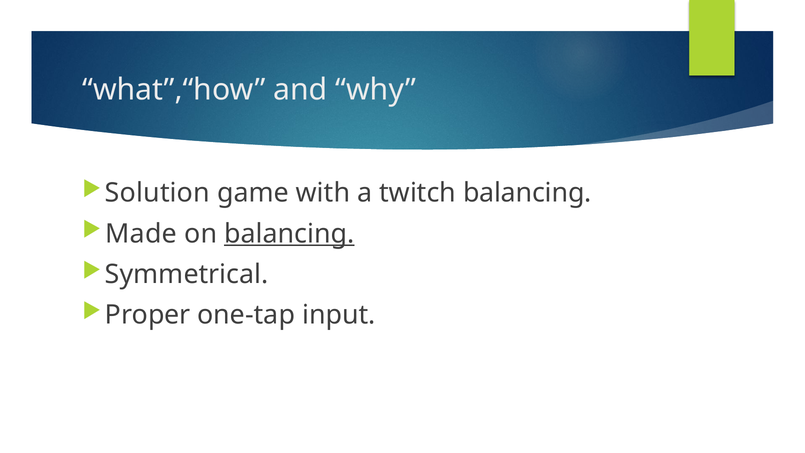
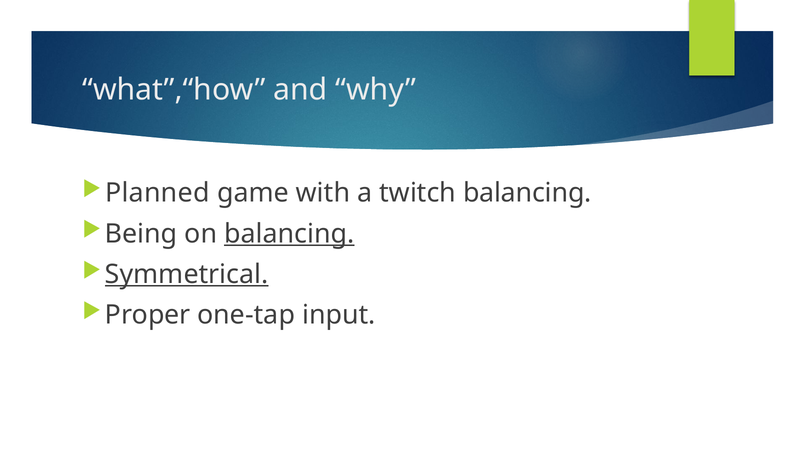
Solution: Solution -> Planned
Made: Made -> Being
Symmetrical underline: none -> present
